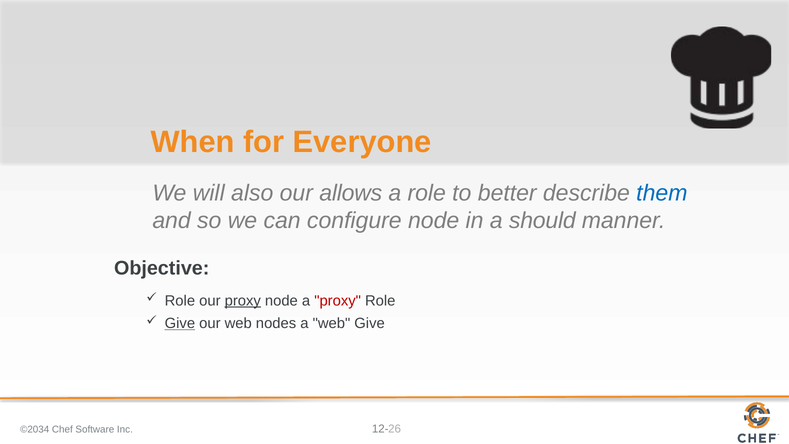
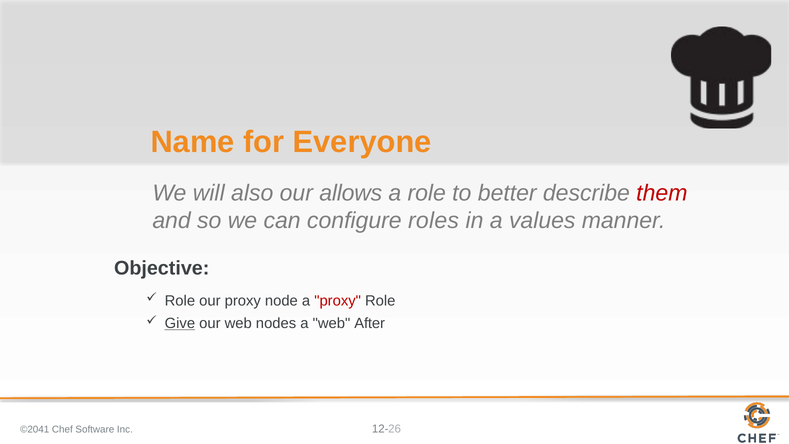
When: When -> Name
them colour: blue -> red
configure node: node -> roles
should: should -> values
proxy at (243, 301) underline: present -> none
web Give: Give -> After
©2034: ©2034 -> ©2041
